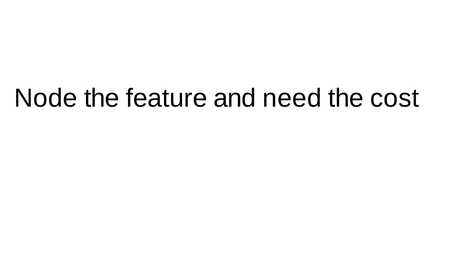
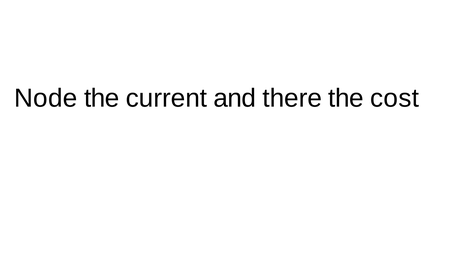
feature: feature -> current
need: need -> there
